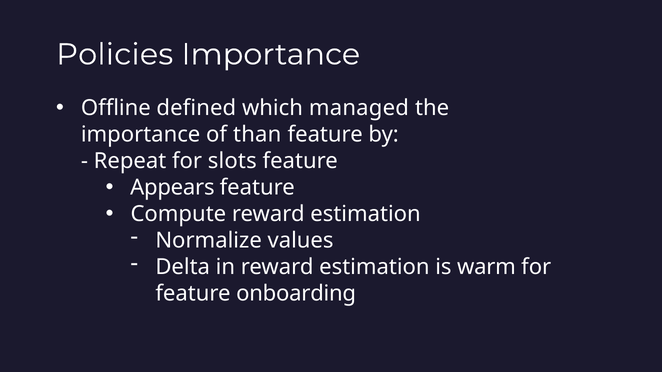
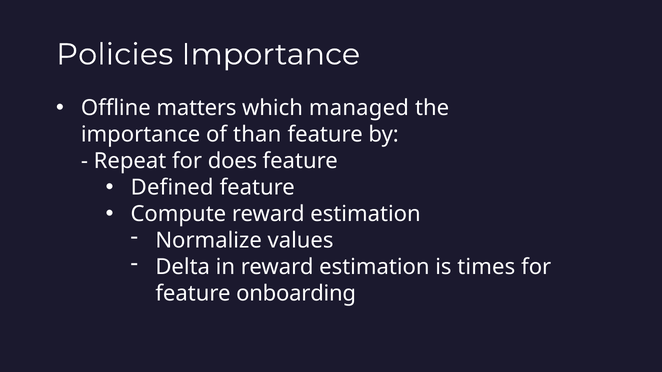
defined: defined -> matters
slots: slots -> does
Appears: Appears -> Defined
warm: warm -> times
